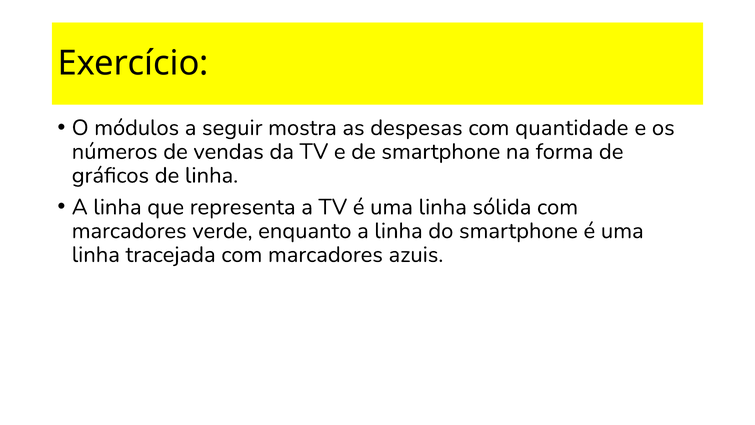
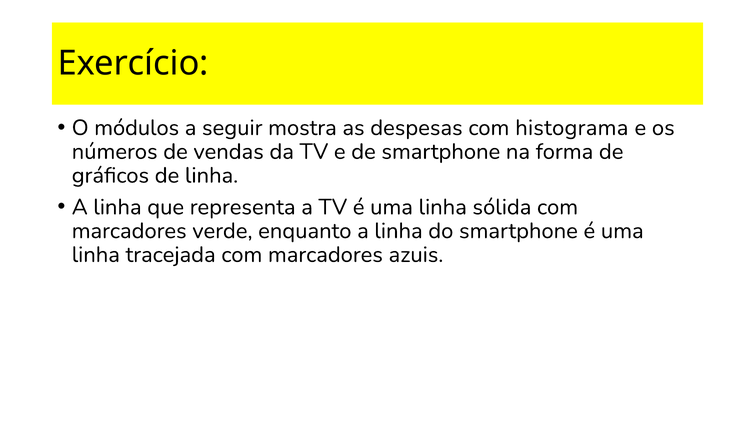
quantidade: quantidade -> histograma
